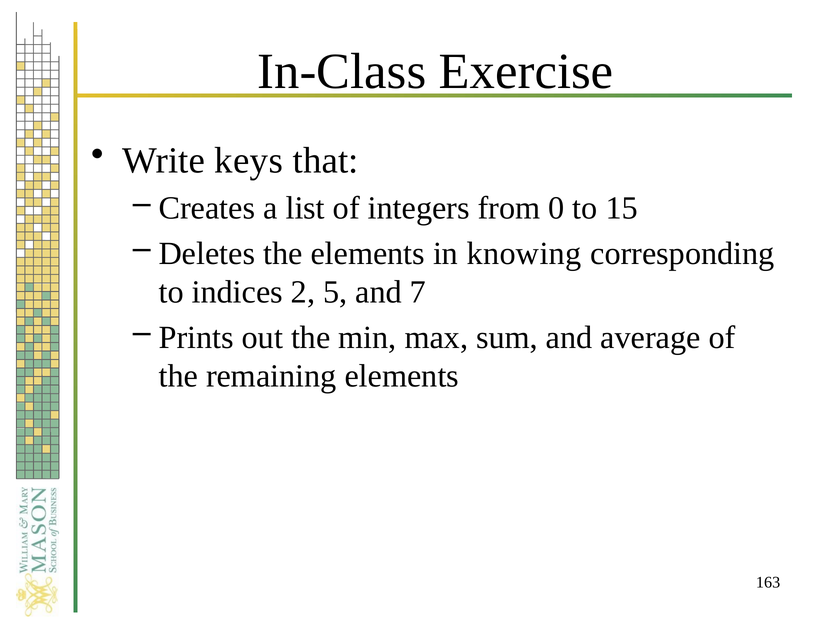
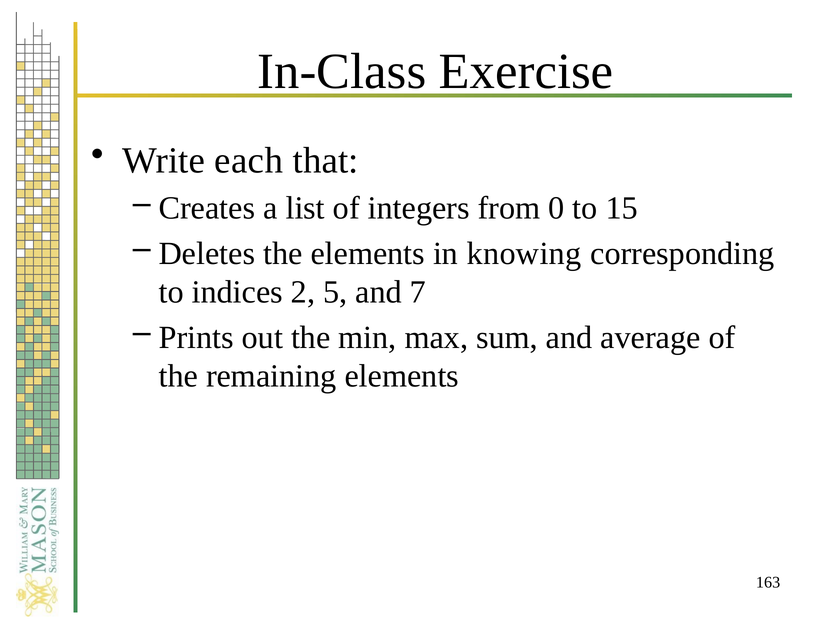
keys: keys -> each
